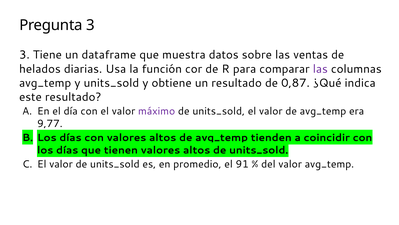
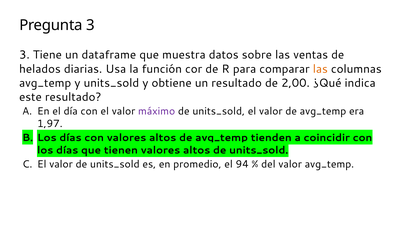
las at (320, 69) colour: purple -> orange
0,87: 0,87 -> 2,00
9,77: 9,77 -> 1,97
91: 91 -> 94
